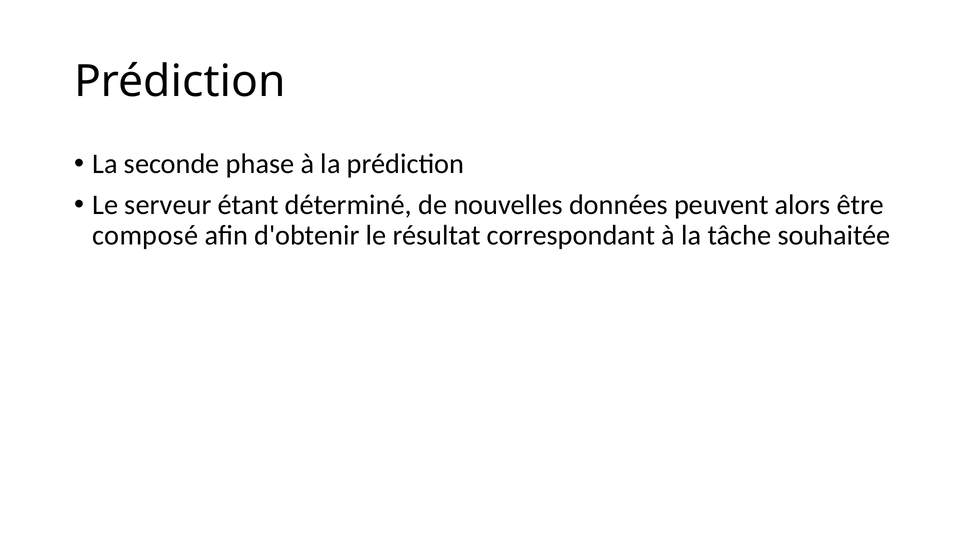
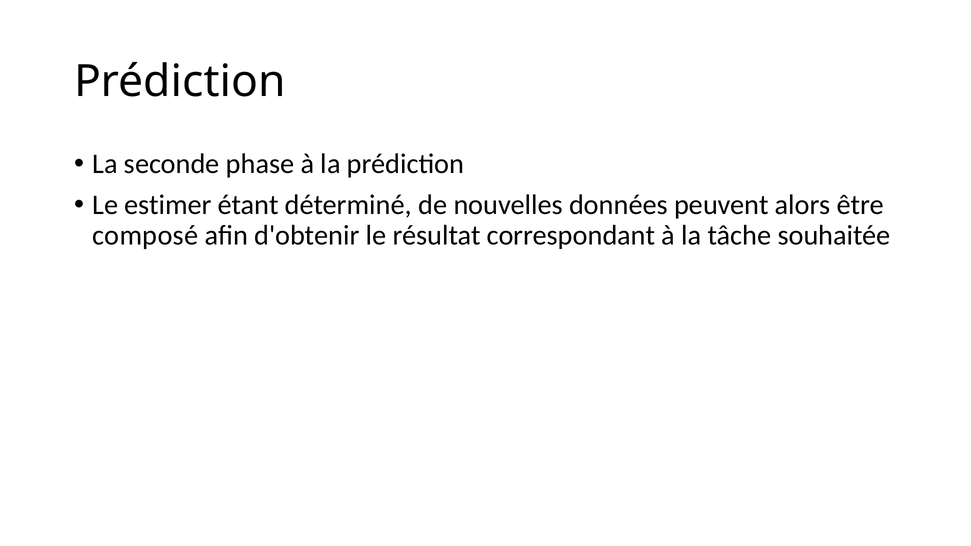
serveur: serveur -> estimer
